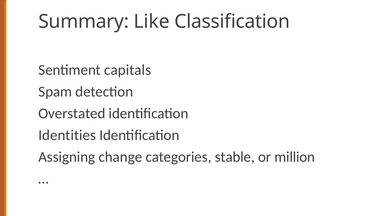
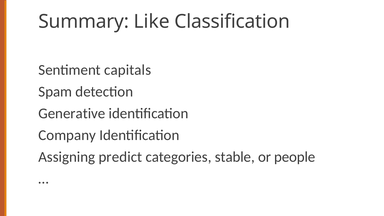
Overstated: Overstated -> Generative
Identities: Identities -> Company
change: change -> predict
million: million -> people
